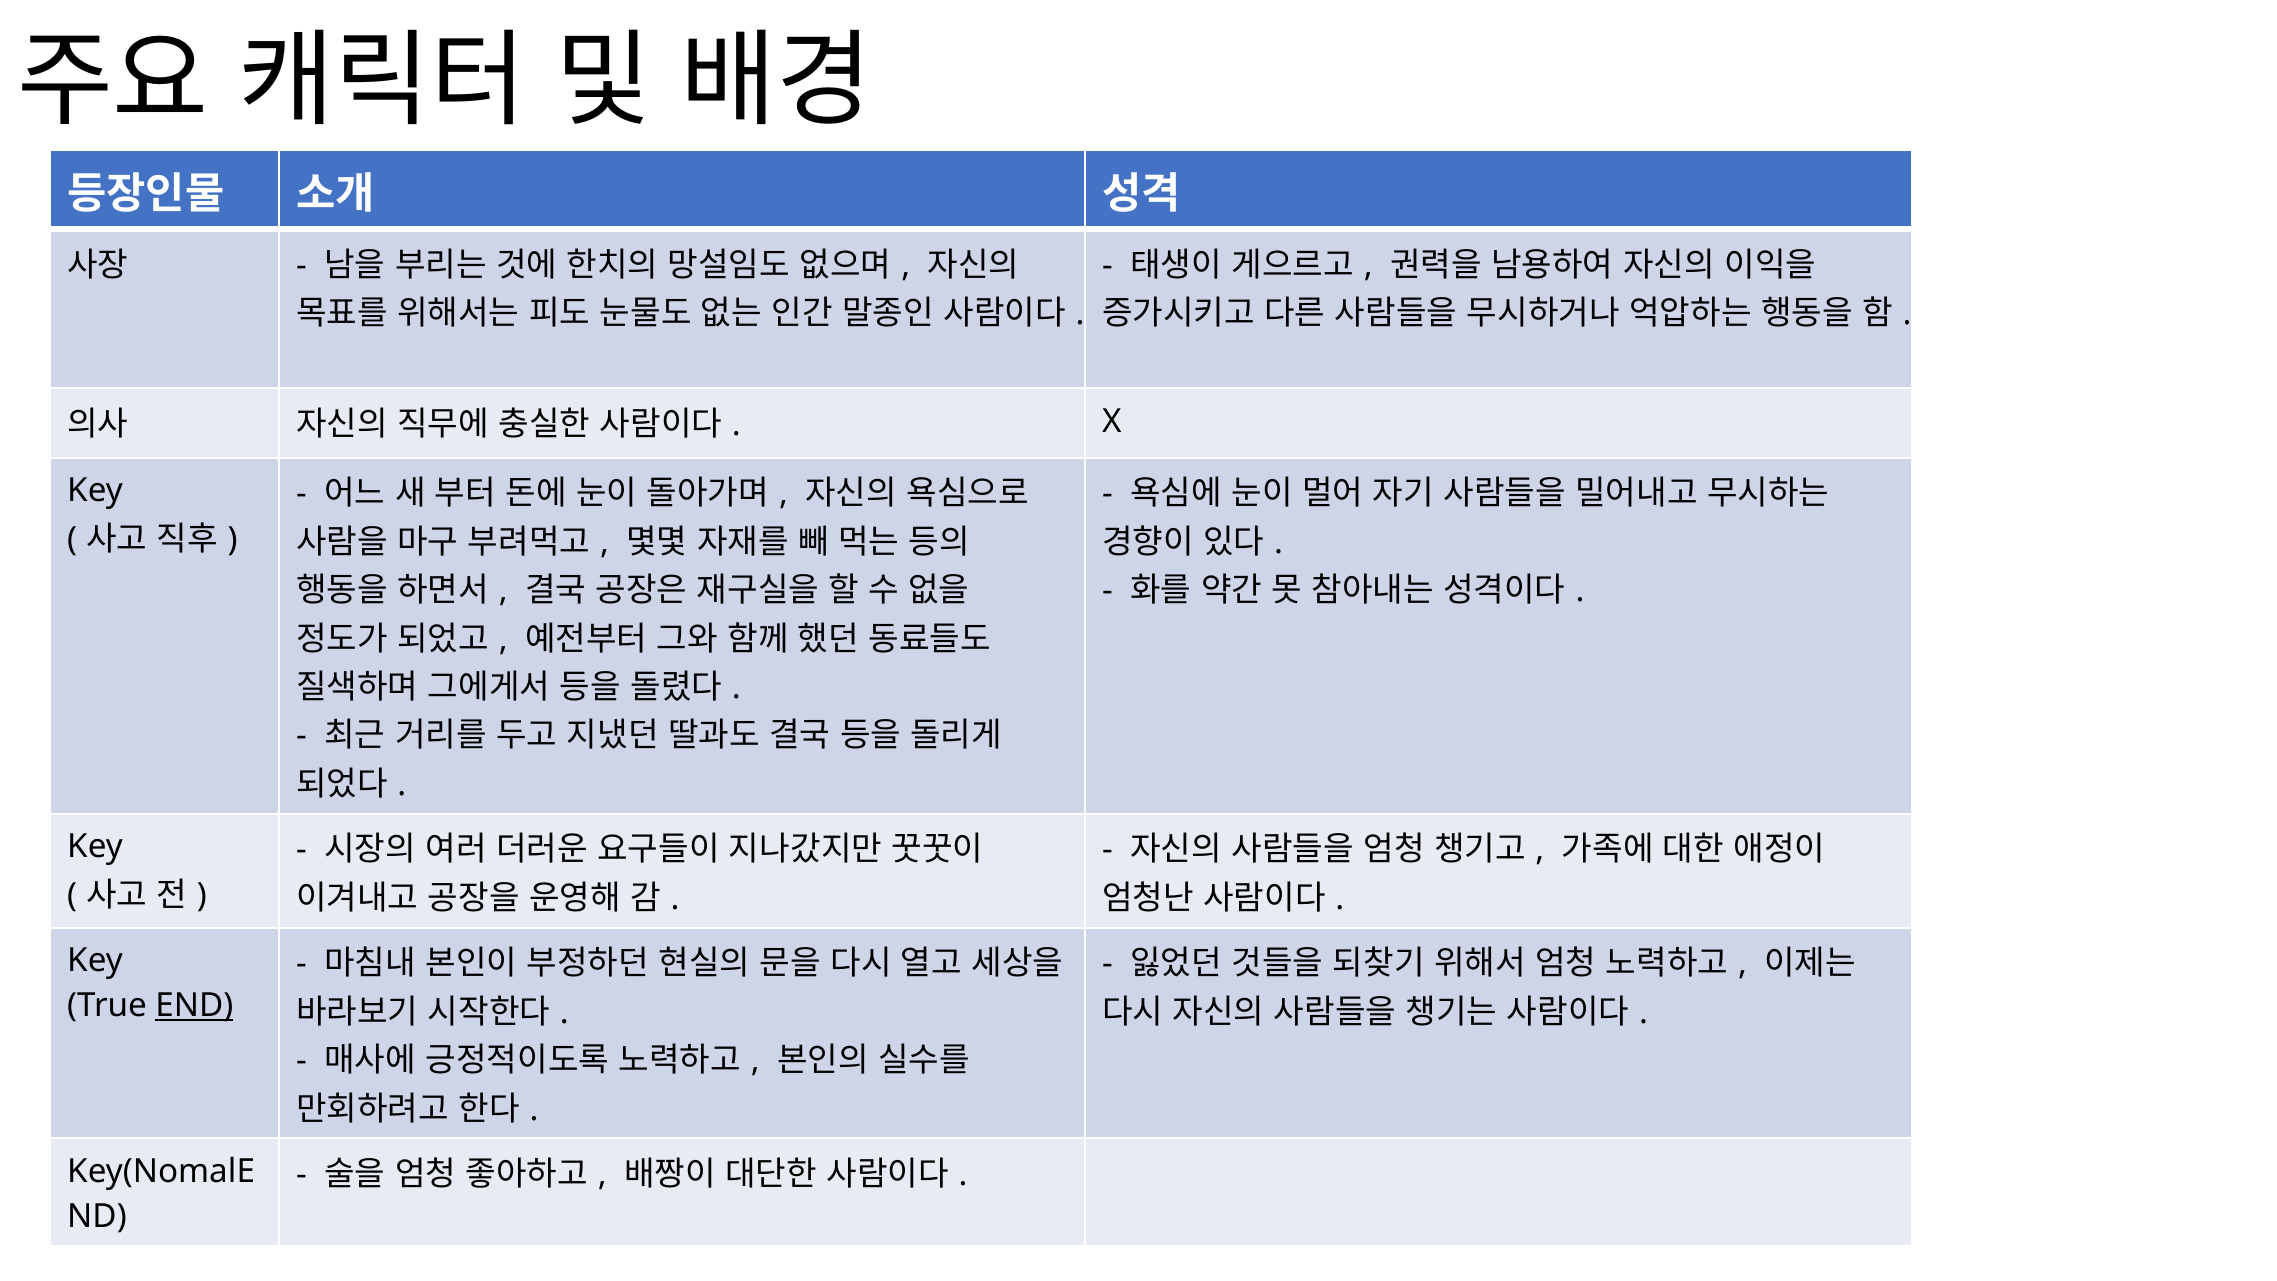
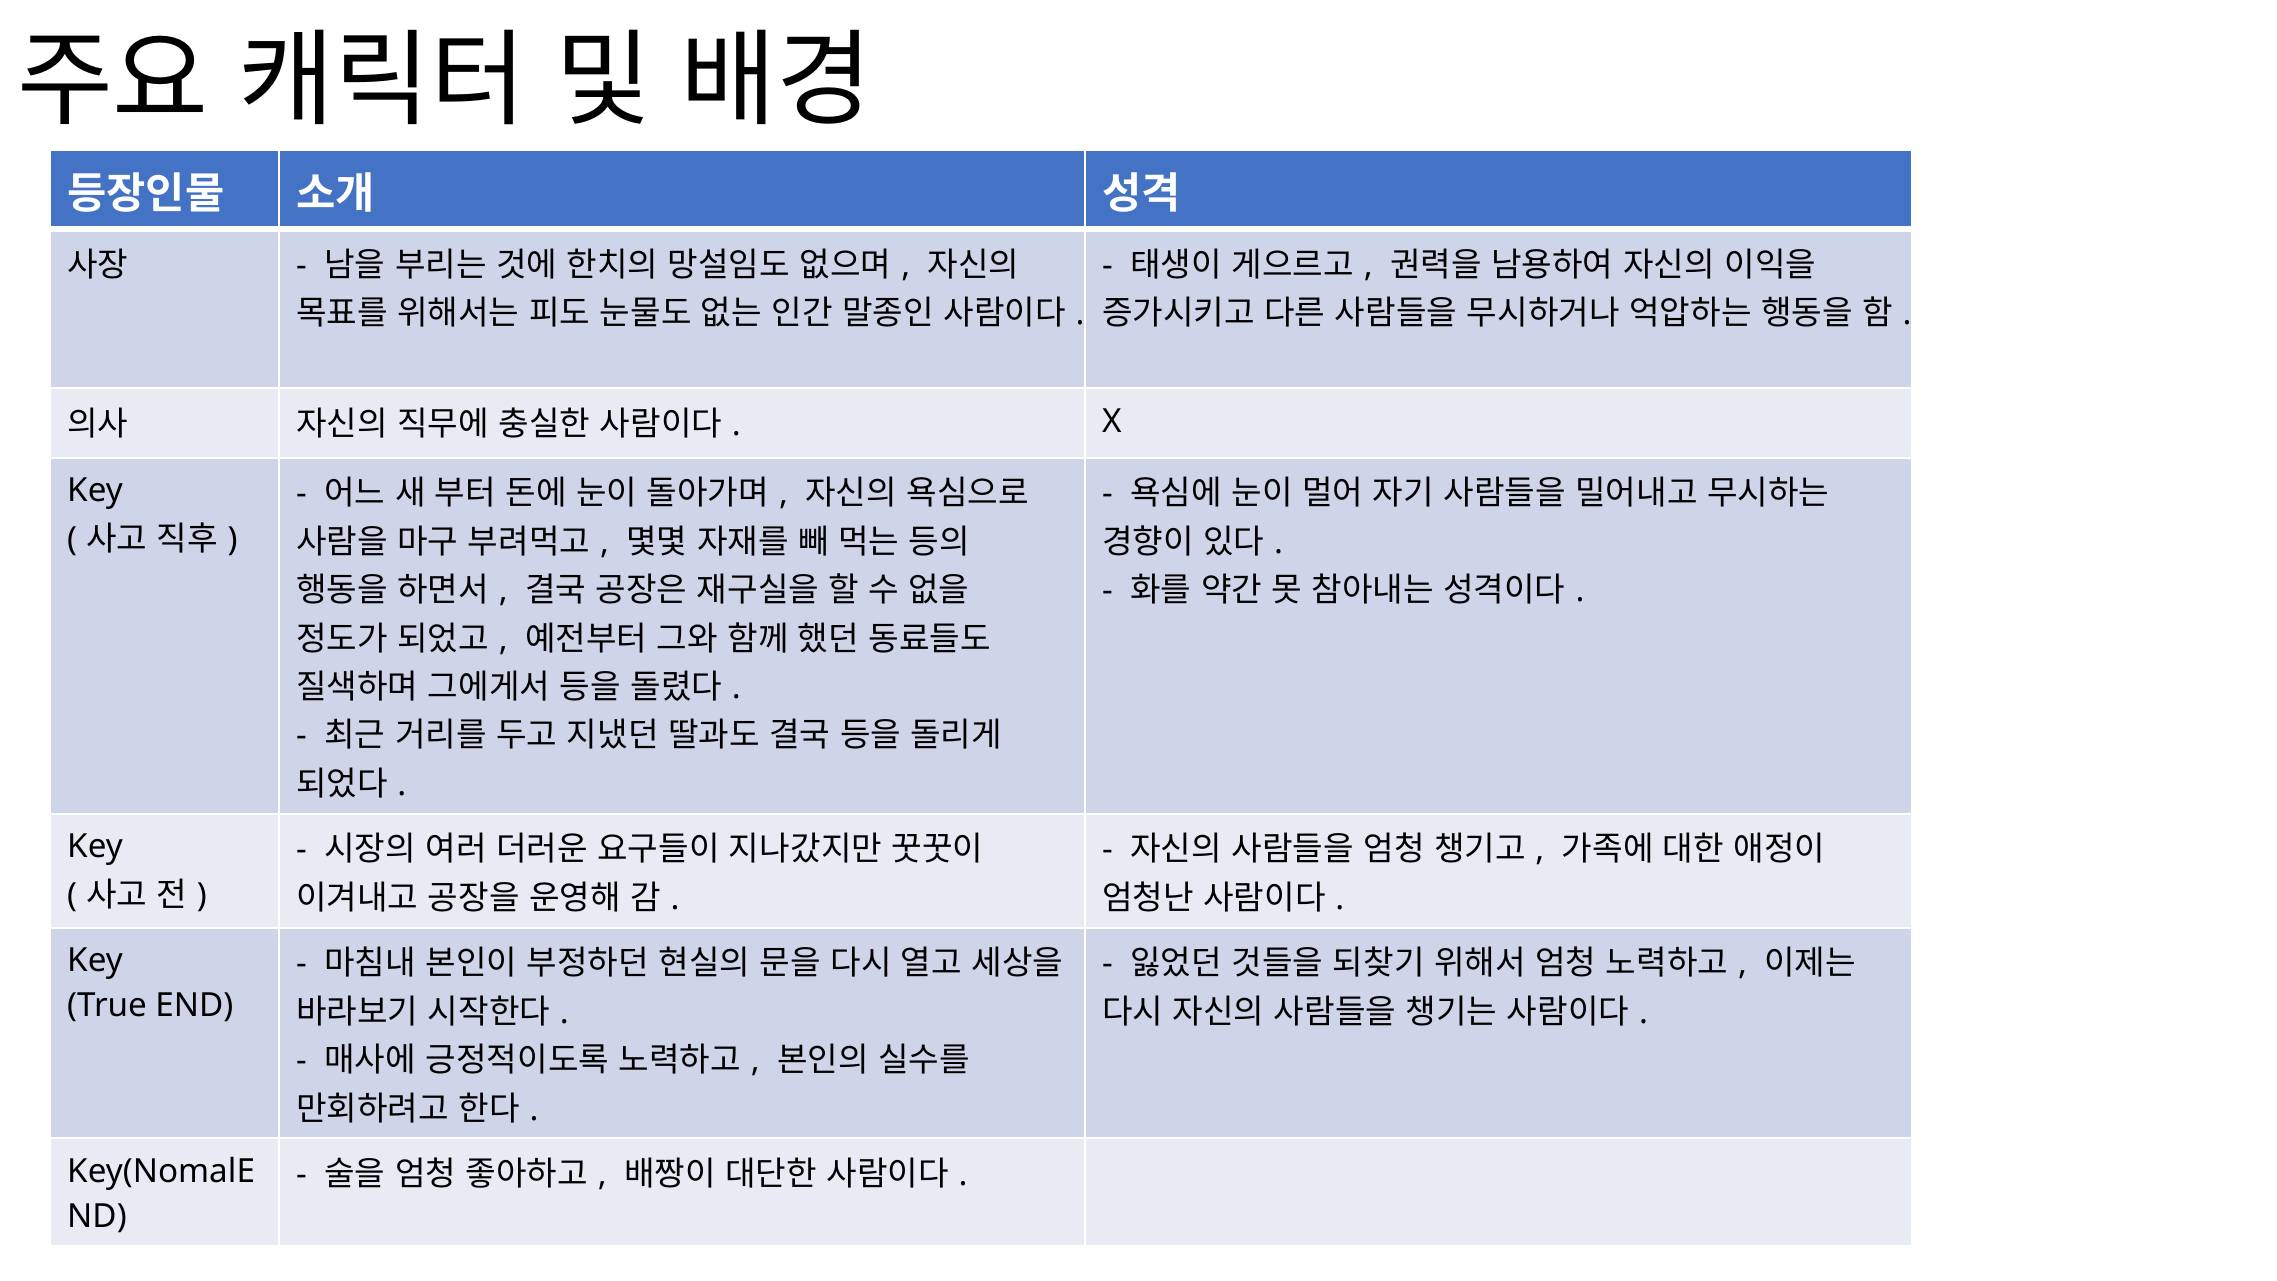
END underline: present -> none
